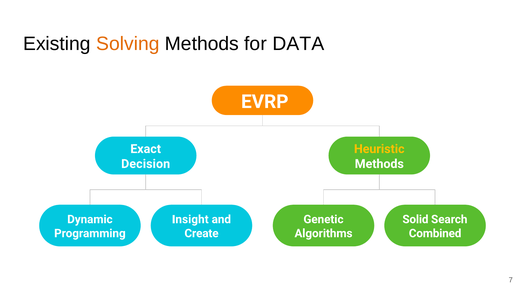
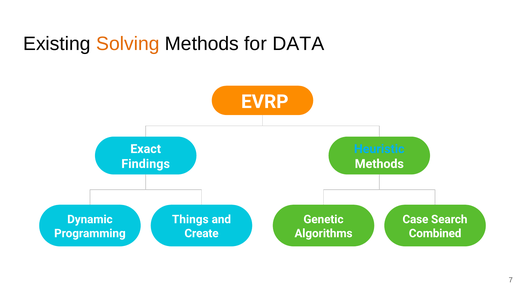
Heuristic colour: yellow -> light blue
Decision: Decision -> Findings
Insight: Insight -> Things
Solid: Solid -> Case
